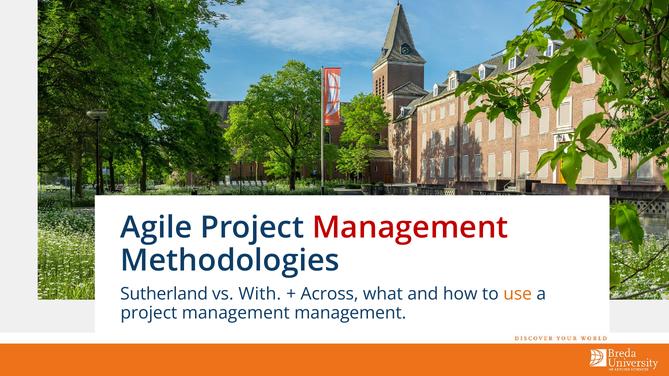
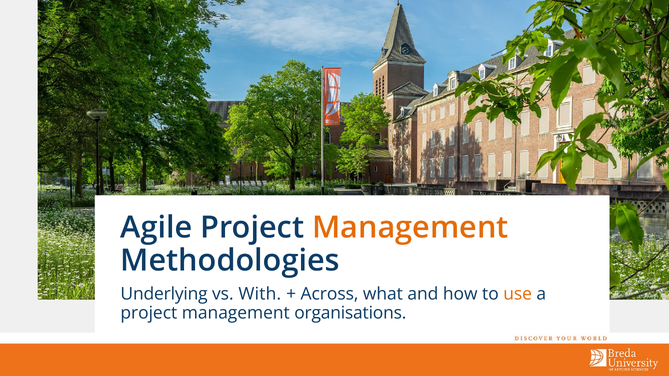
Management at (410, 228) colour: red -> orange
Sutherland: Sutherland -> Underlying
management management: management -> organisations
